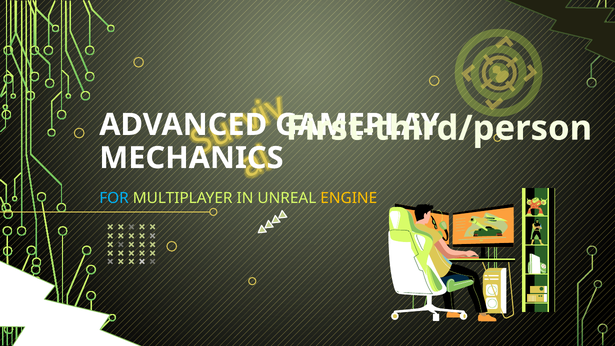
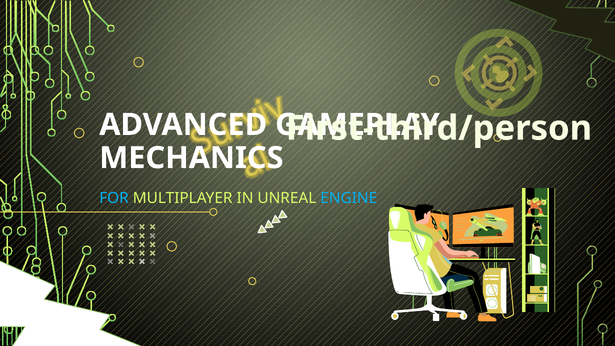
ENGINE colour: yellow -> light blue
